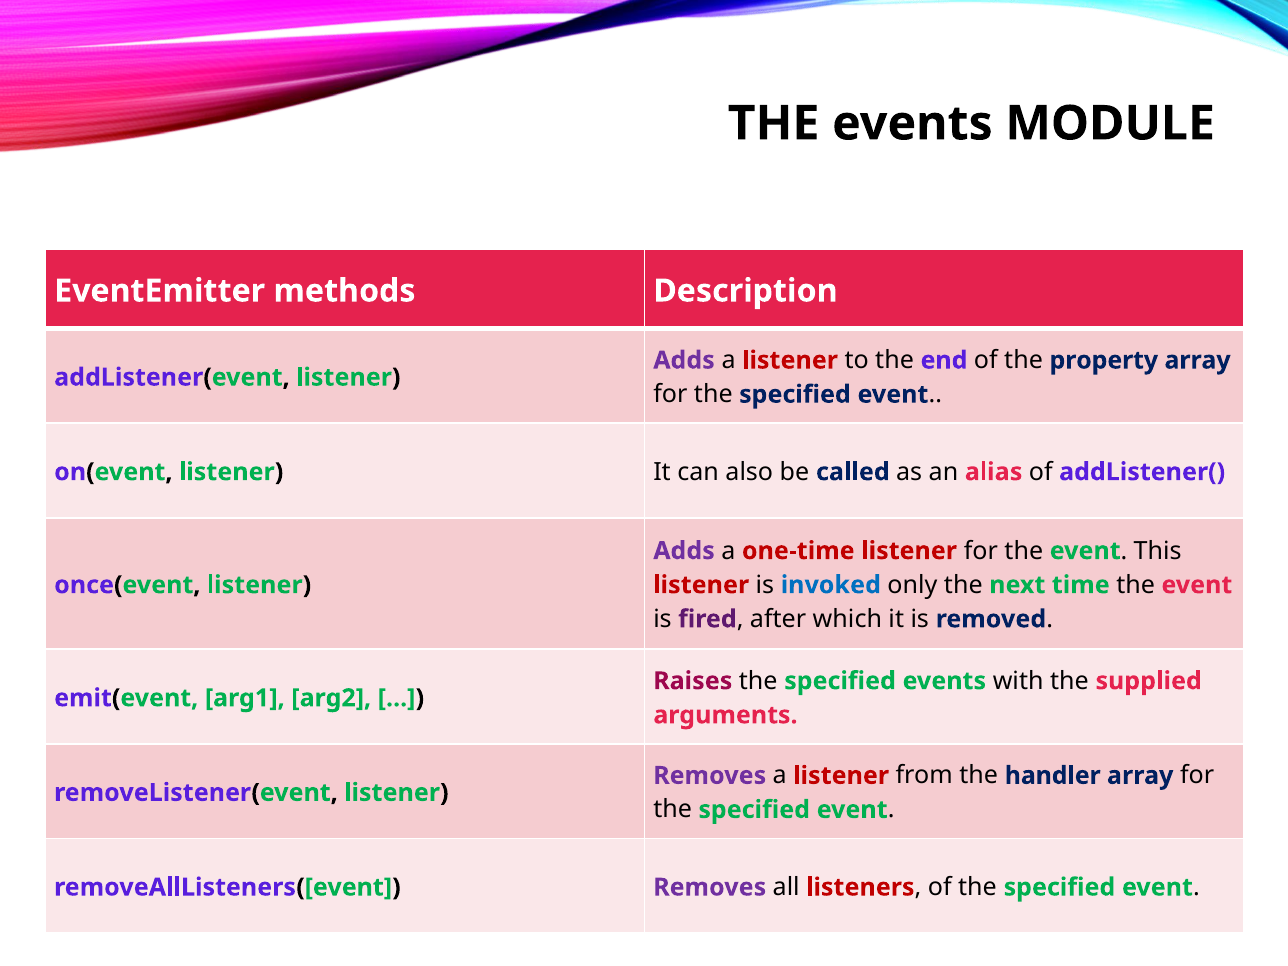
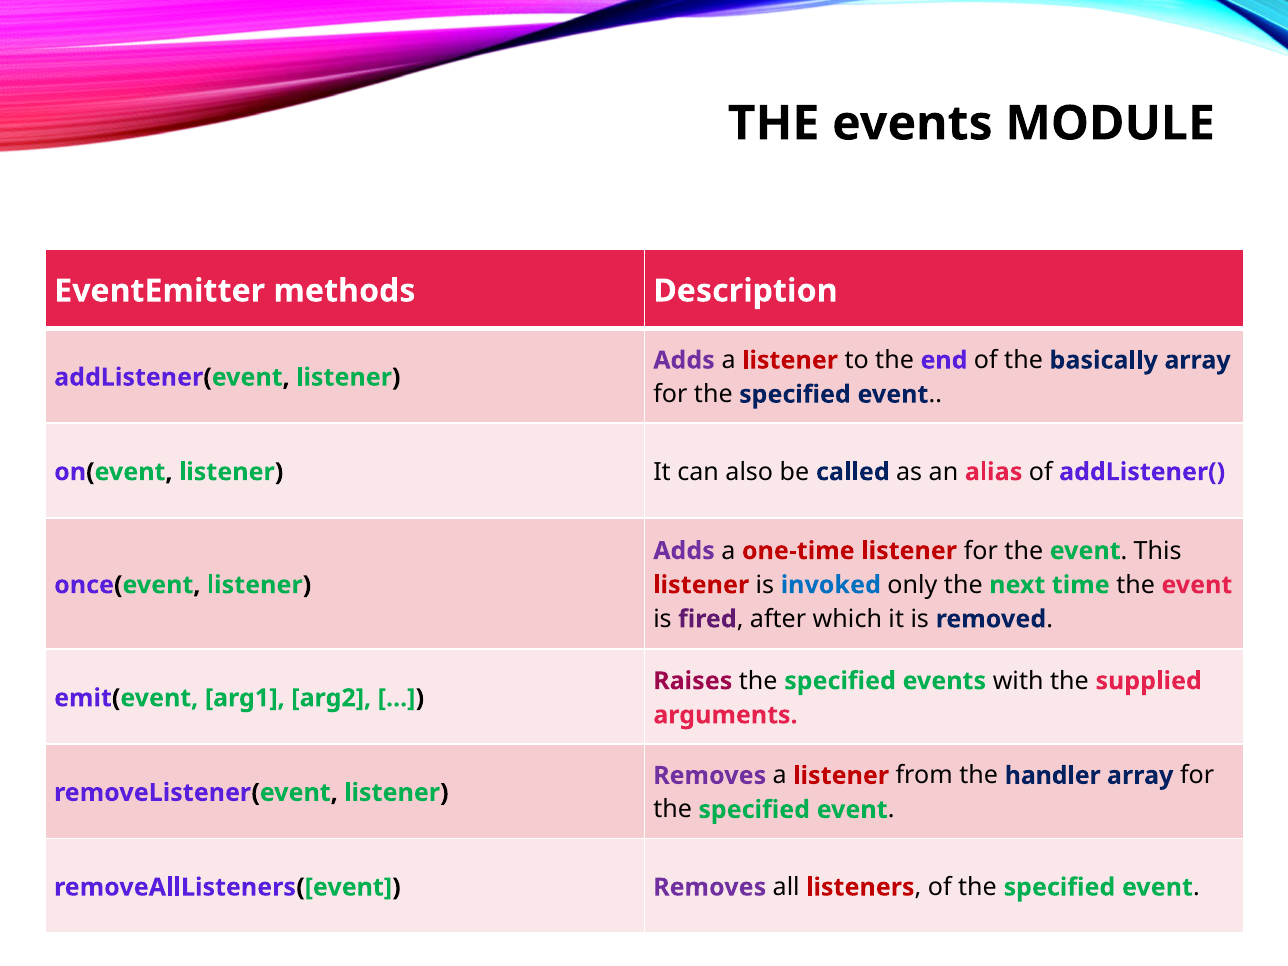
property: property -> basically
